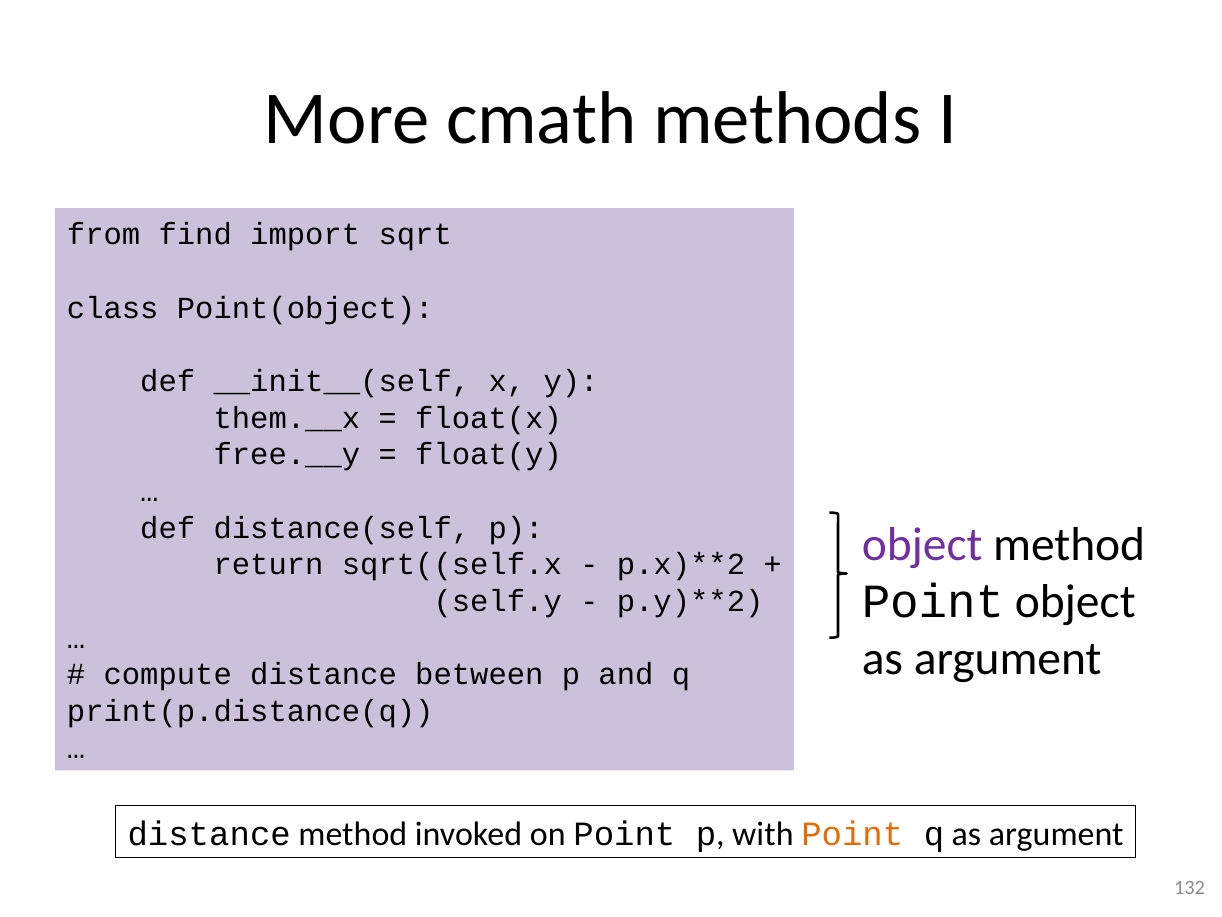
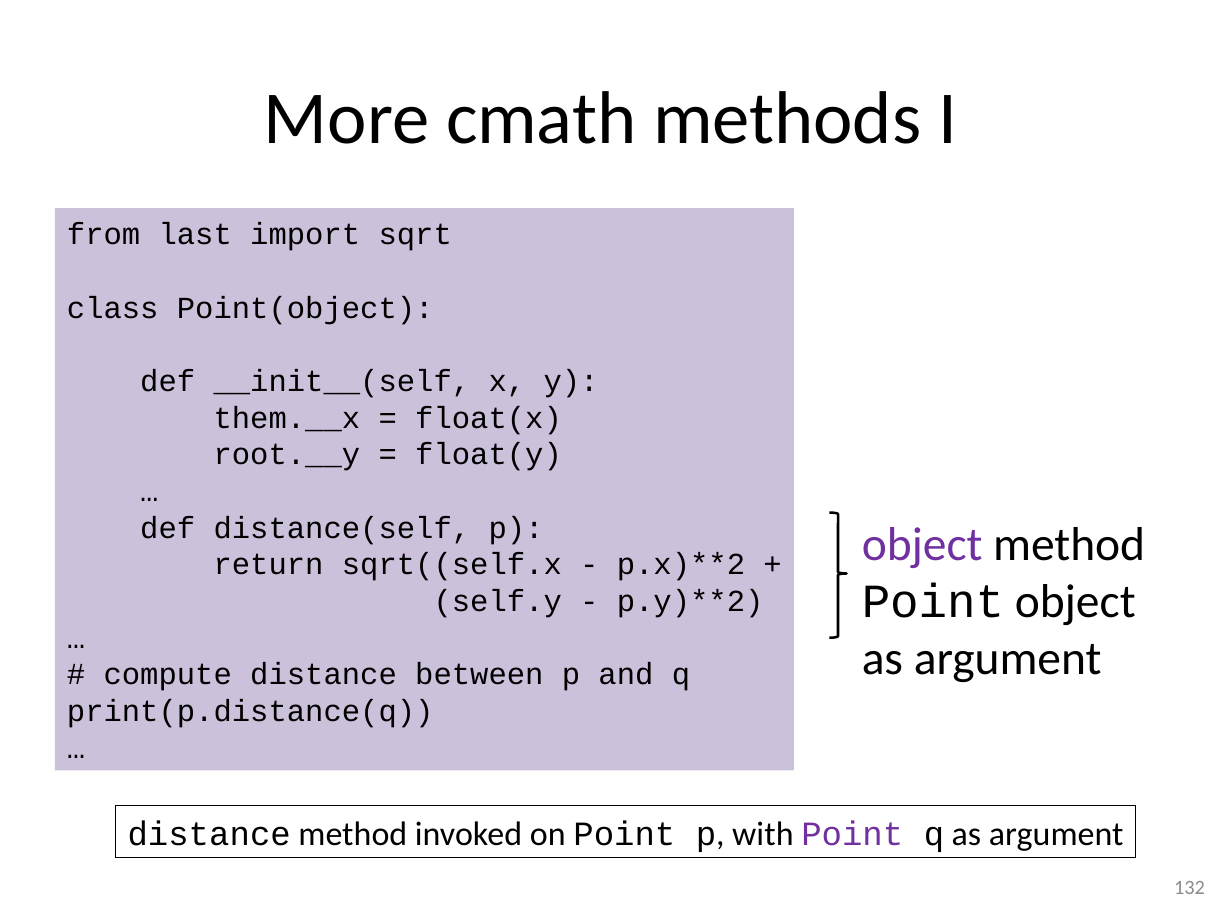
find: find -> last
free.__y: free.__y -> root.__y
Point at (852, 833) colour: orange -> purple
